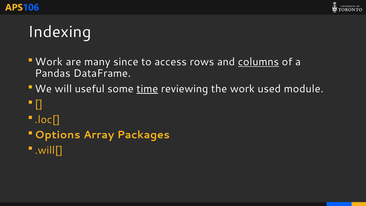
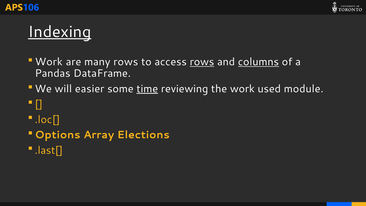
Indexing underline: none -> present
many since: since -> rows
rows at (202, 62) underline: none -> present
useful: useful -> easier
Packages: Packages -> Elections
.will[: .will[ -> .last[
